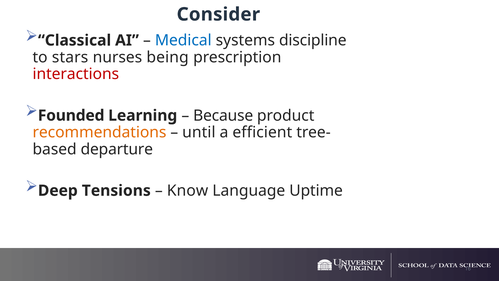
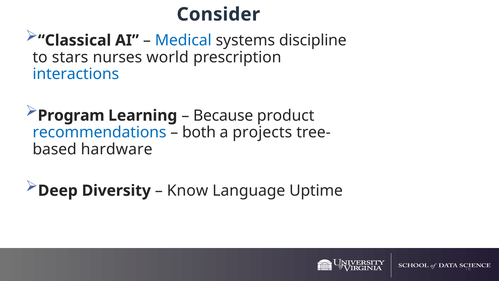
being: being -> world
interactions colour: red -> blue
Founded: Founded -> Program
recommendations colour: orange -> blue
until: until -> both
efficient: efficient -> projects
departure: departure -> hardware
Tensions: Tensions -> Diversity
